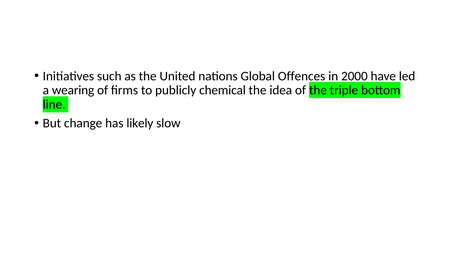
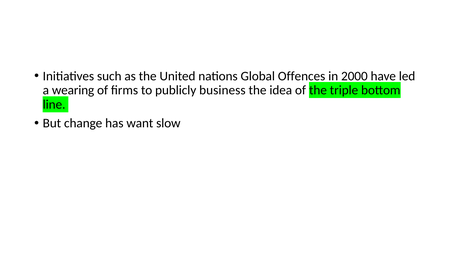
chemical: chemical -> business
likely: likely -> want
